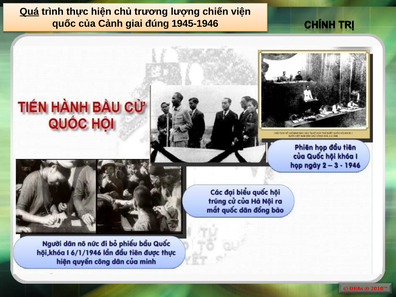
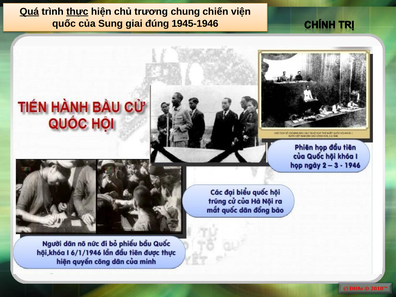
thực underline: none -> present
lượng: lượng -> chung
Cảnh: Cảnh -> Sung
